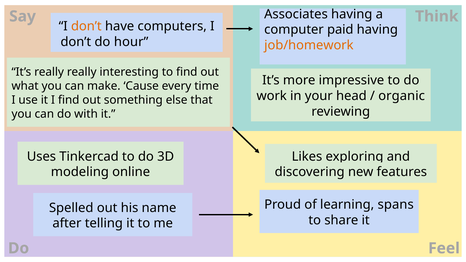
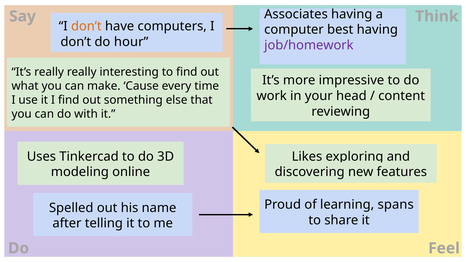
paid: paid -> best
job/homework colour: orange -> purple
organic: organic -> content
